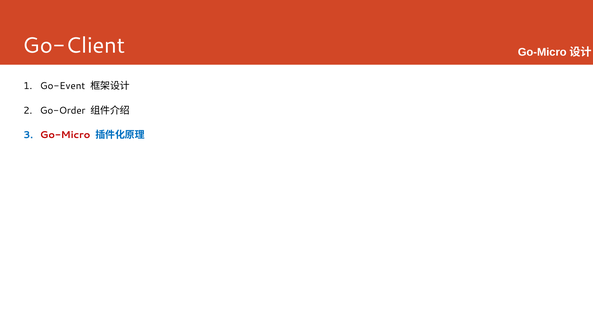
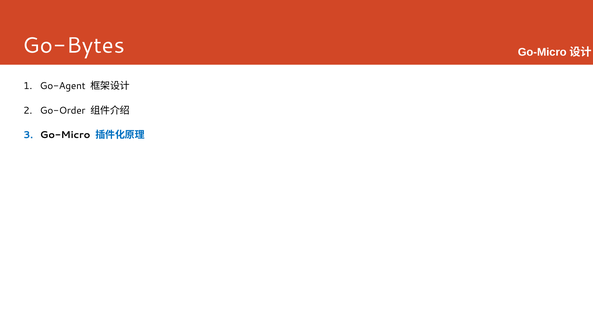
Go-Client: Go-Client -> Go-Bytes
Go-Event: Go-Event -> Go-Agent
Go-Micro colour: red -> black
